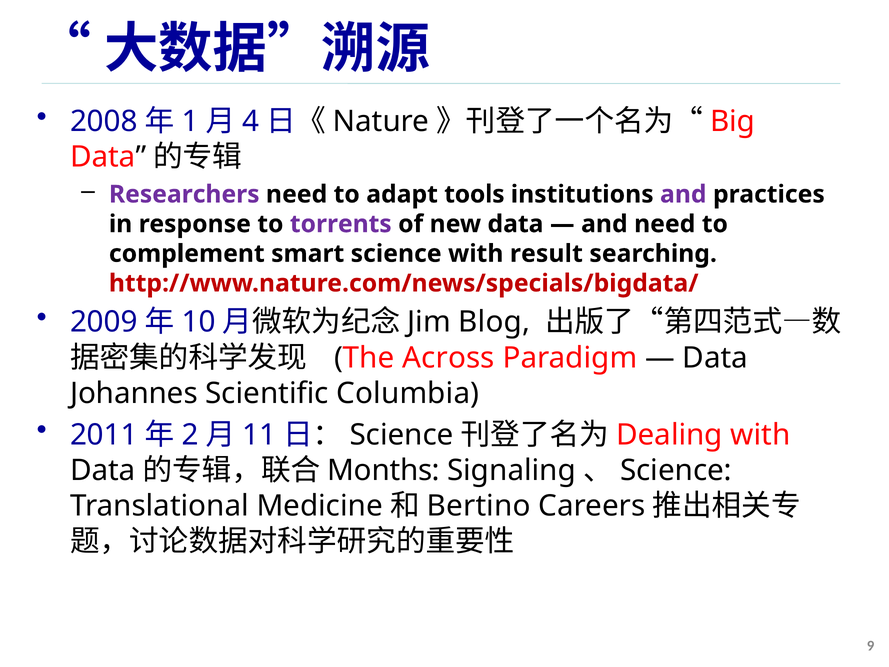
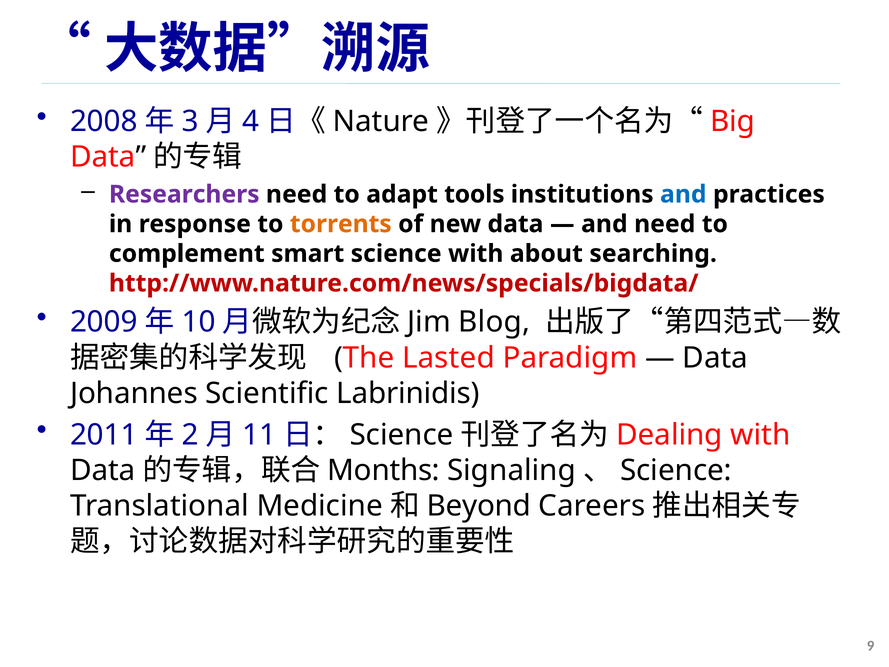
1: 1 -> 3
and at (683, 194) colour: purple -> blue
torrents colour: purple -> orange
result: result -> about
Across: Across -> Lasted
Columbia: Columbia -> Labrinidis
Bertino: Bertino -> Beyond
